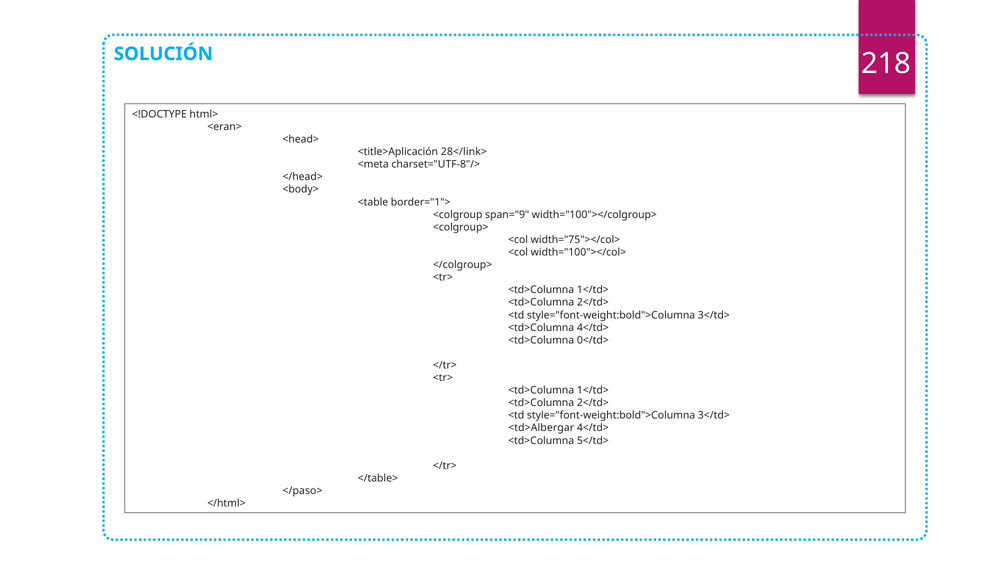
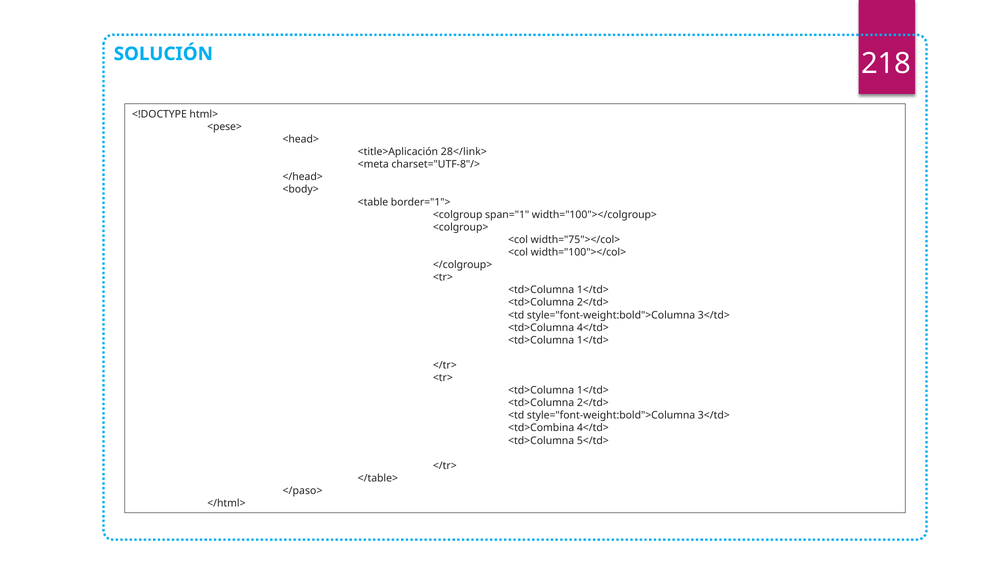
<eran>: <eran> -> <pese>
span="9: span="9 -> span="1
0</td> at (593, 340): 0</td> -> 1</td>
<td>Albergar: <td>Albergar -> <td>Combina
